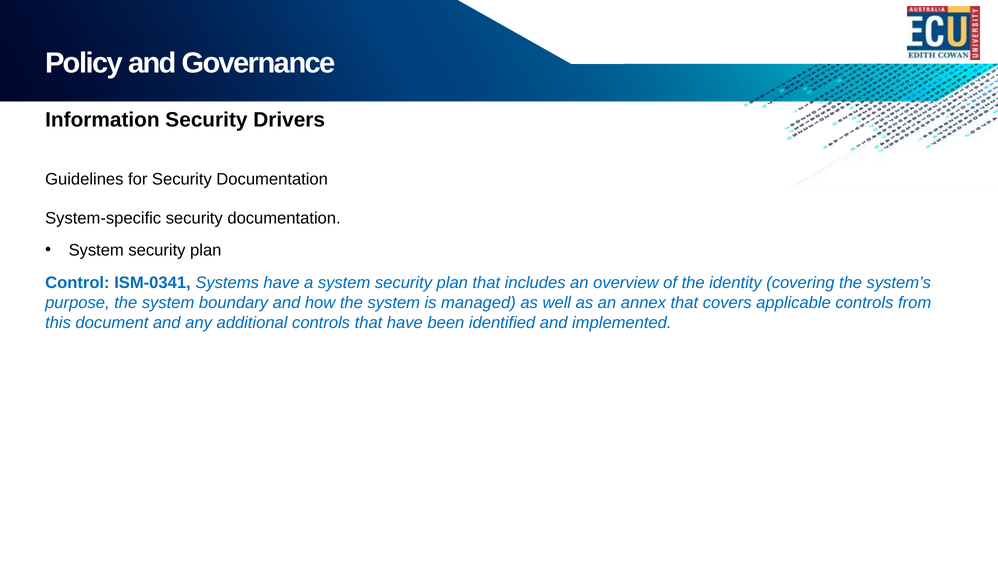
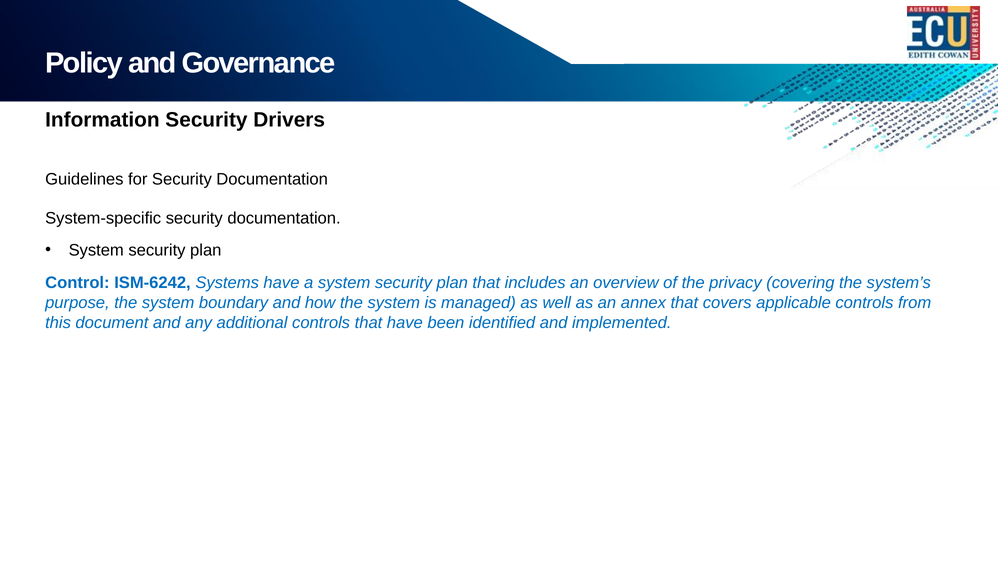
ISM-0341: ISM-0341 -> ISM-6242
identity: identity -> privacy
